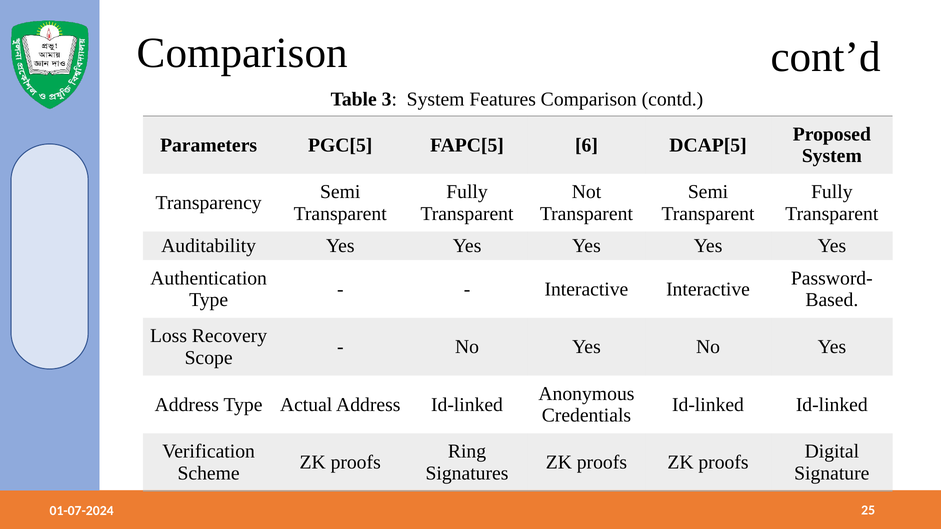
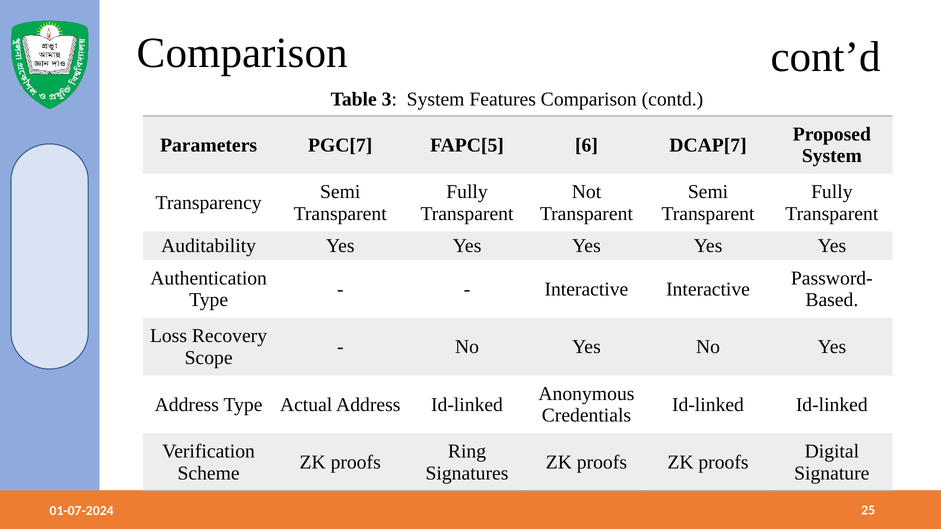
PGC[5: PGC[5 -> PGC[7
DCAP[5: DCAP[5 -> DCAP[7
